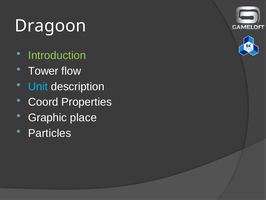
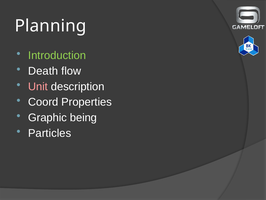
Dragoon: Dragoon -> Planning
Tower: Tower -> Death
Unit colour: light blue -> pink
place: place -> being
